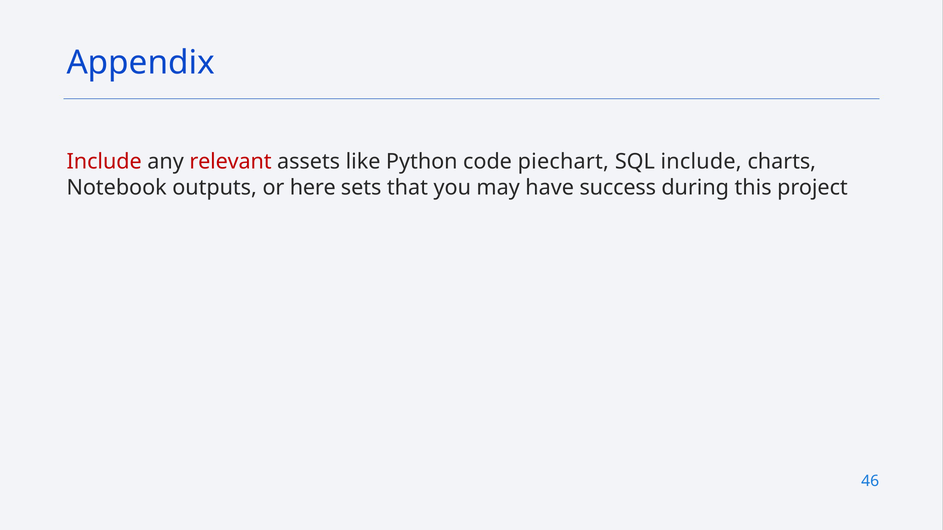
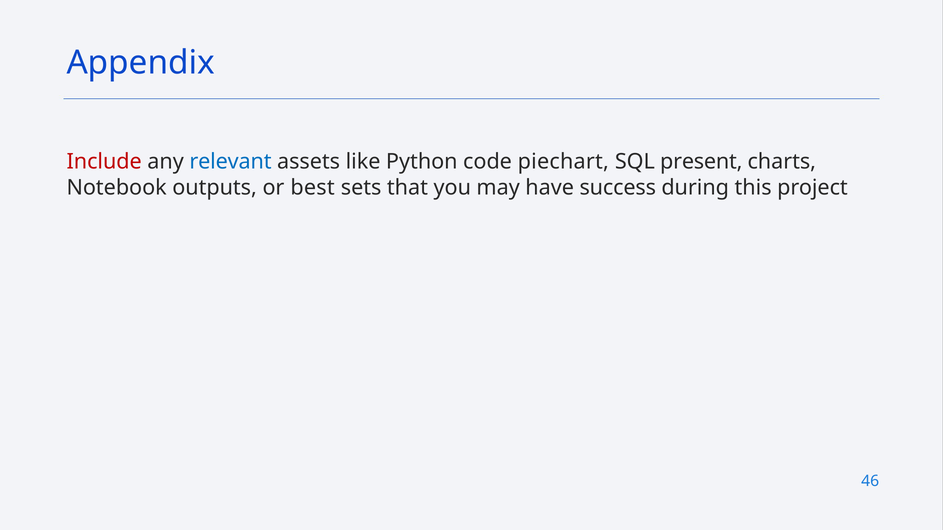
relevant colour: red -> blue
SQL include: include -> present
here: here -> best
